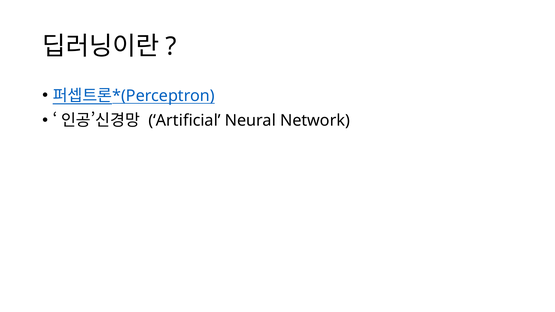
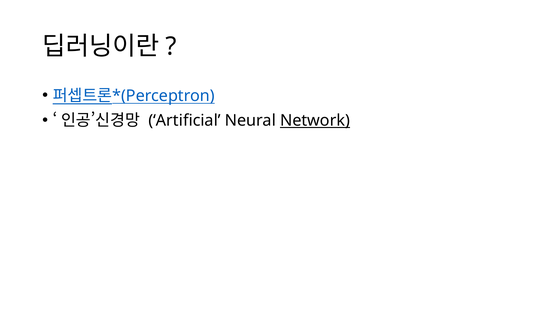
Network underline: none -> present
